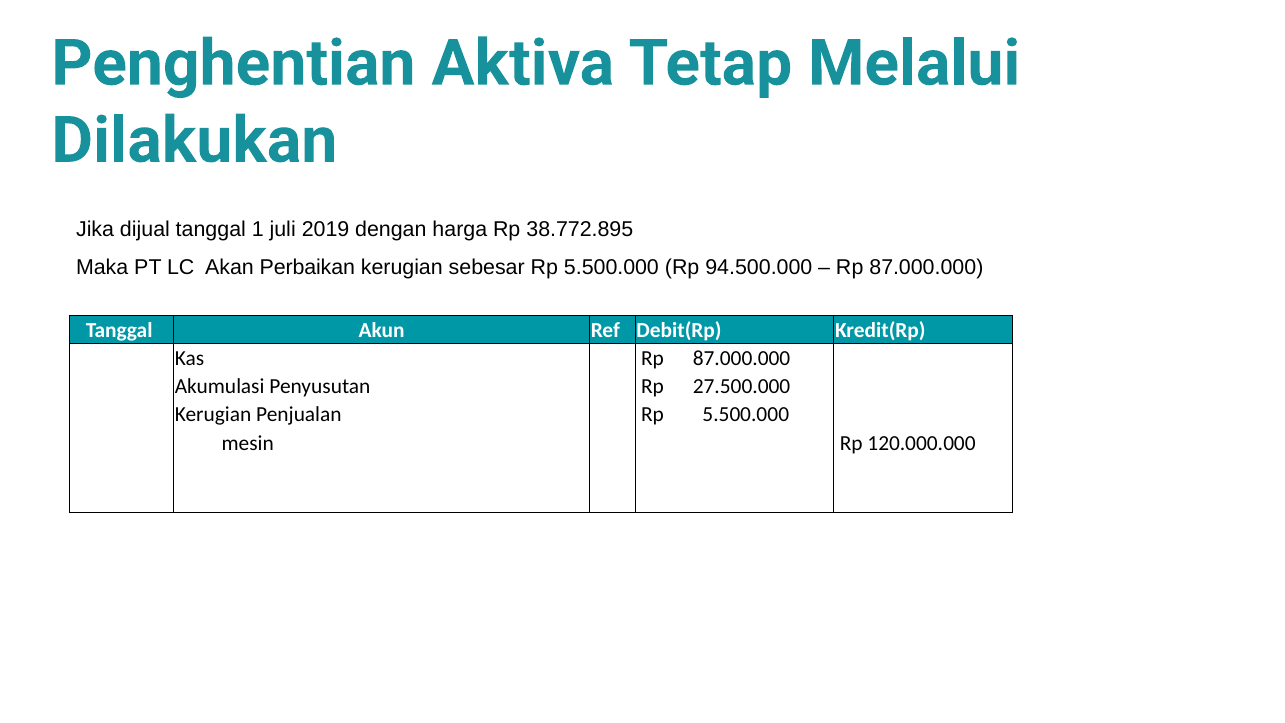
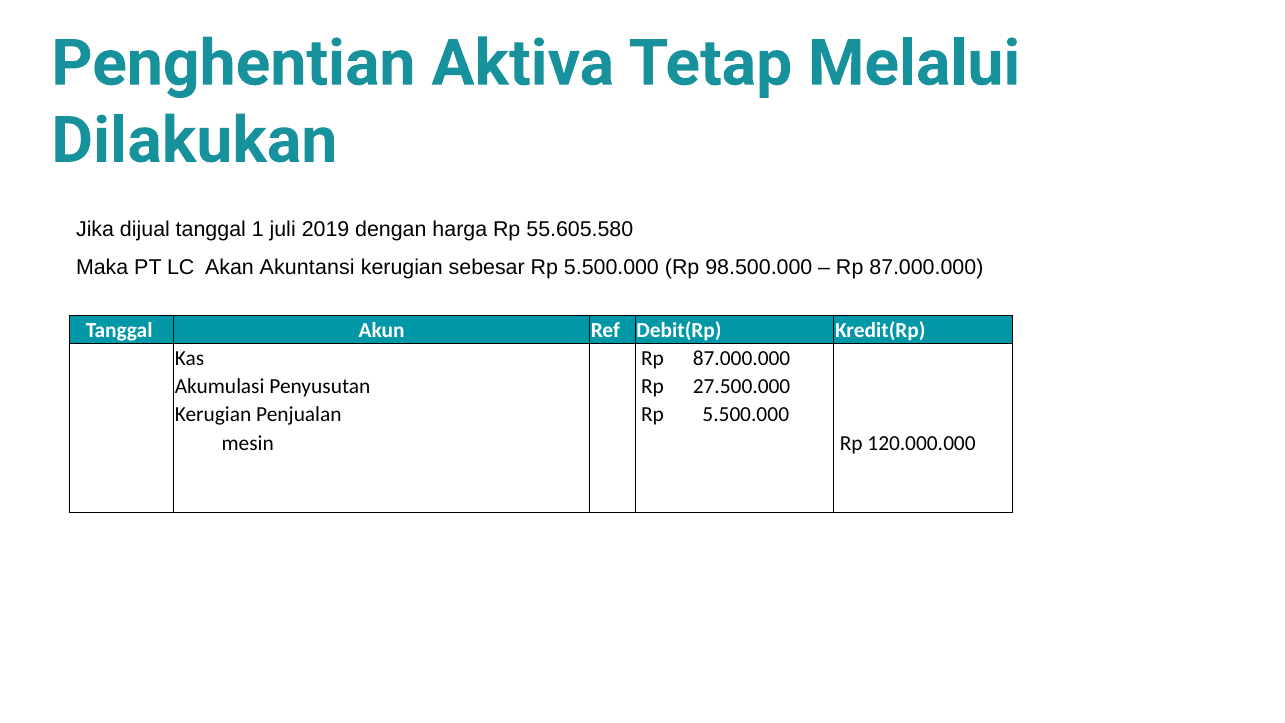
38.772.895: 38.772.895 -> 55.605.580
Perbaikan: Perbaikan -> Akuntansi
94.500.000: 94.500.000 -> 98.500.000
